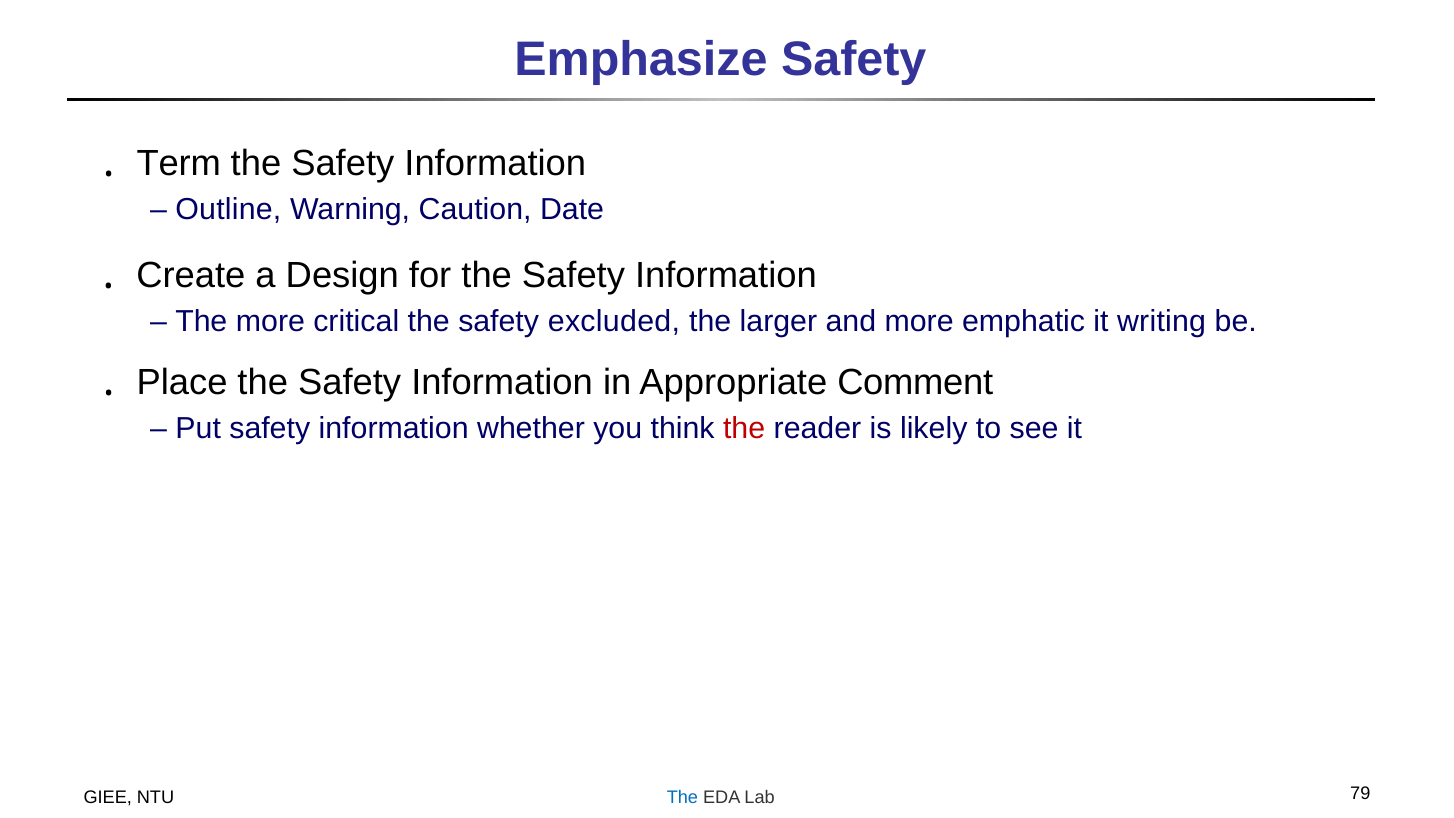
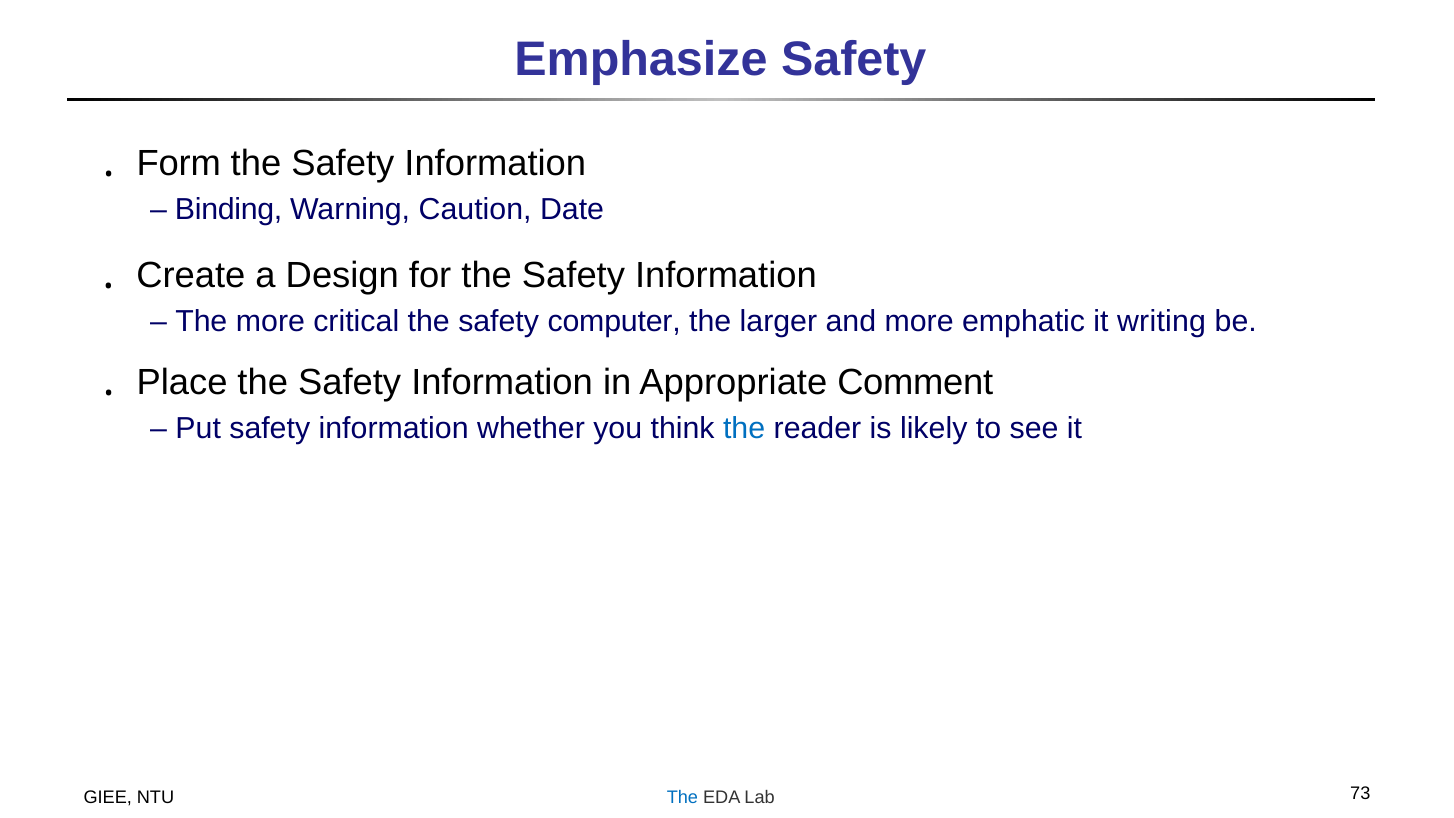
Term: Term -> Form
Outline: Outline -> Binding
excluded: excluded -> computer
the at (744, 429) colour: red -> blue
79: 79 -> 73
